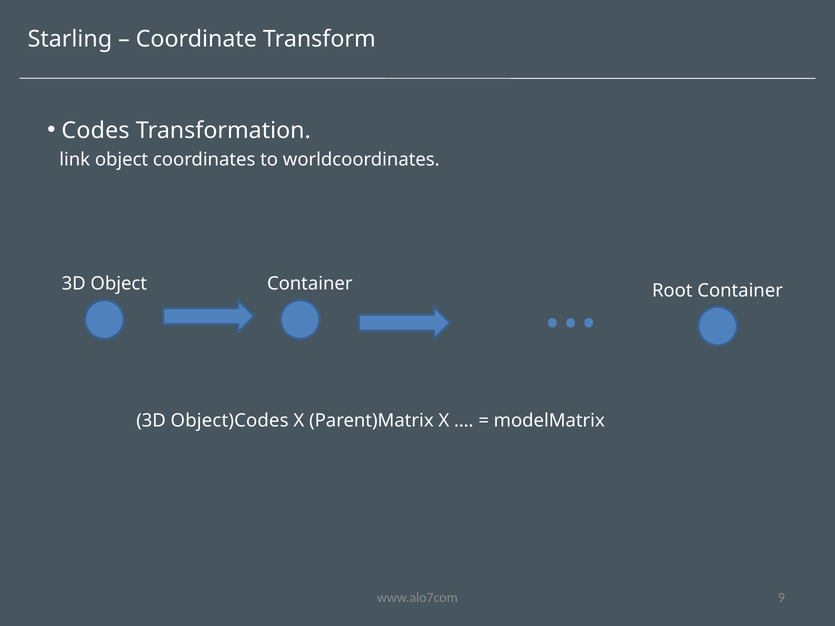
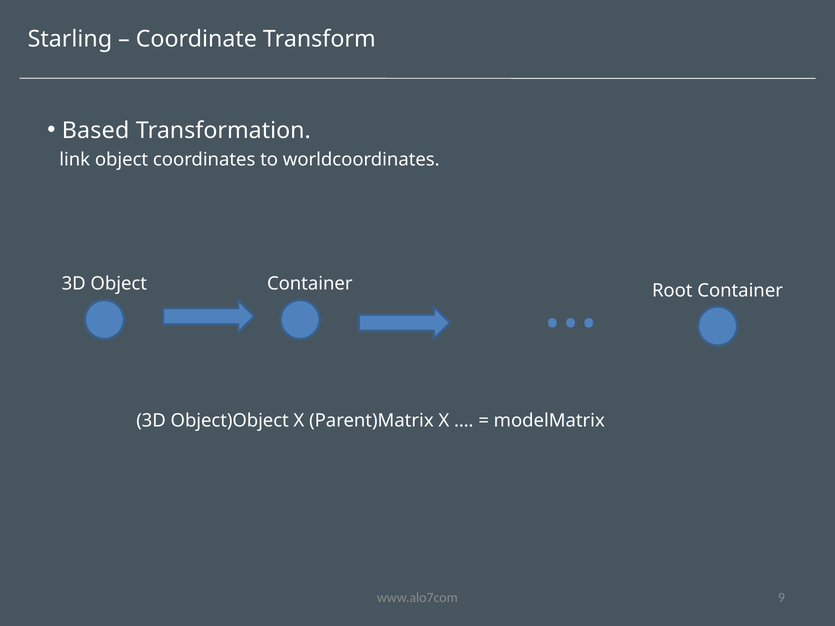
Codes: Codes -> Based
Object)Codes: Object)Codes -> Object)Object
